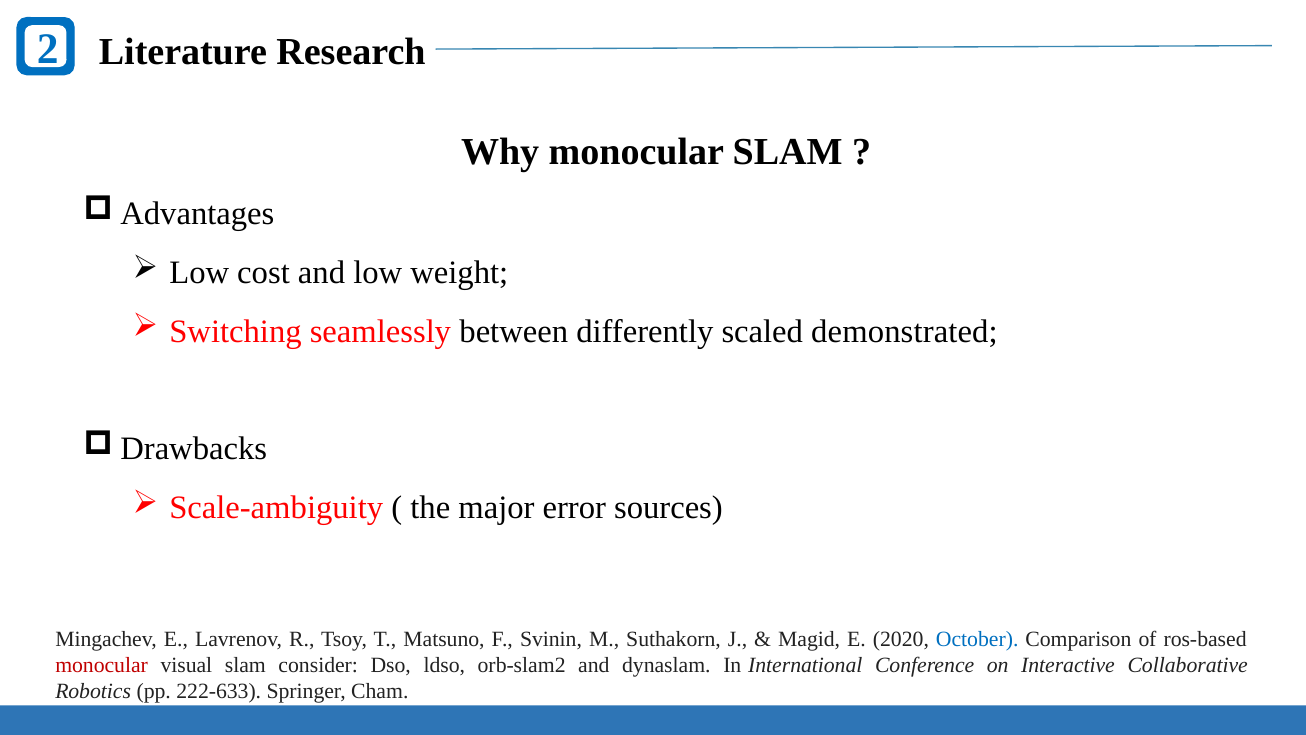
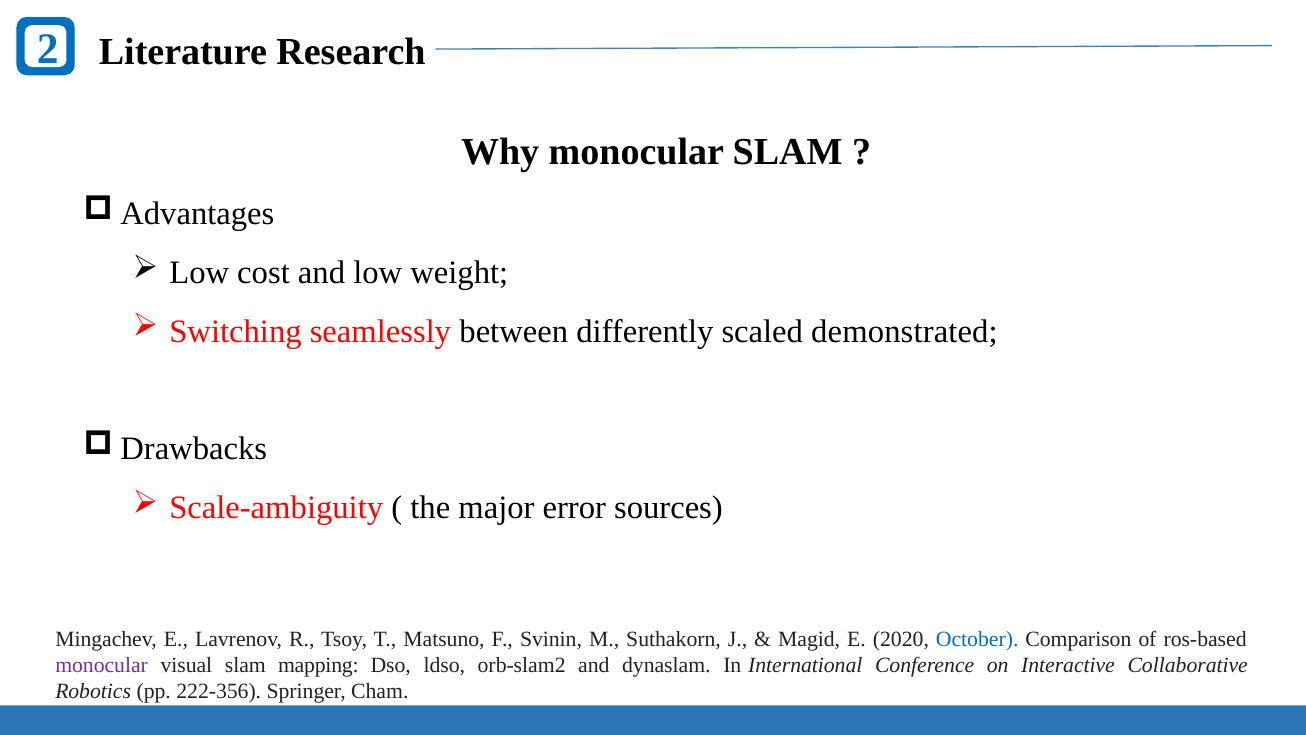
monocular at (102, 665) colour: red -> purple
consider: consider -> mapping
222-633: 222-633 -> 222-356
